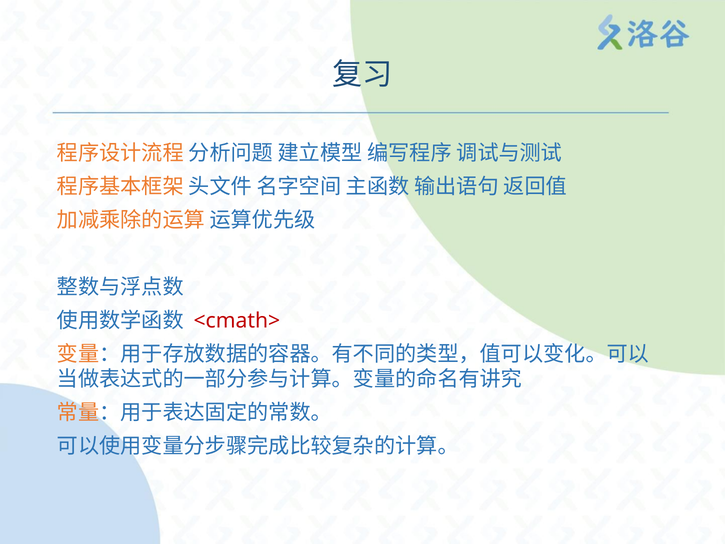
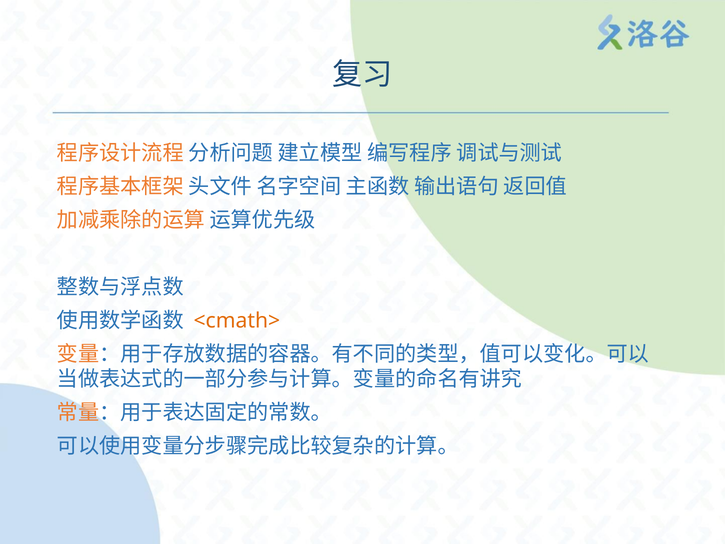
<cmath> colour: red -> orange
